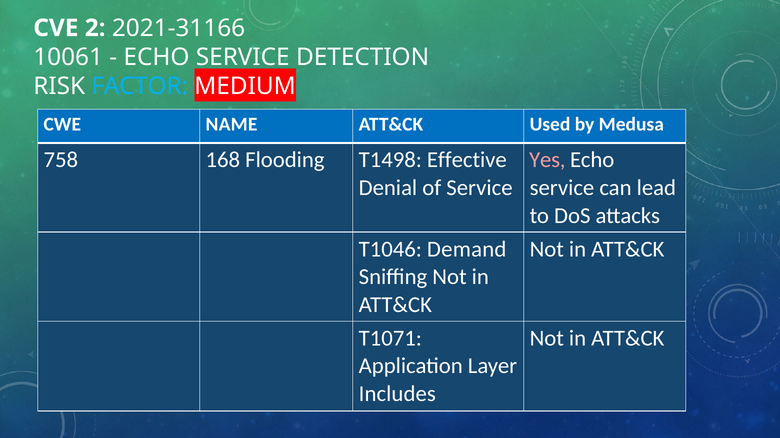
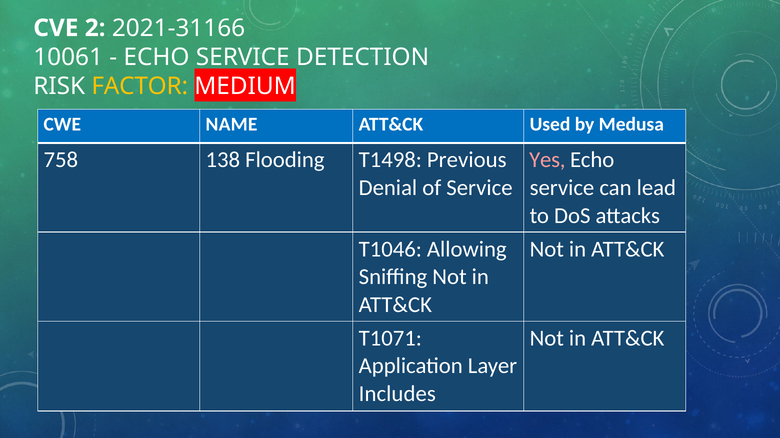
FACTOR colour: light blue -> yellow
168: 168 -> 138
Effective: Effective -> Previous
Demand: Demand -> Allowing
